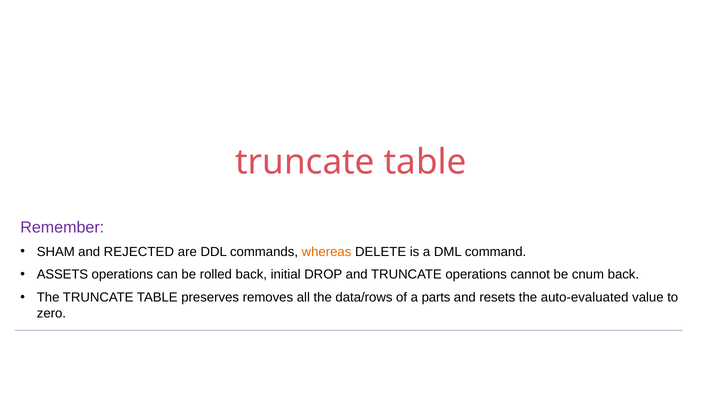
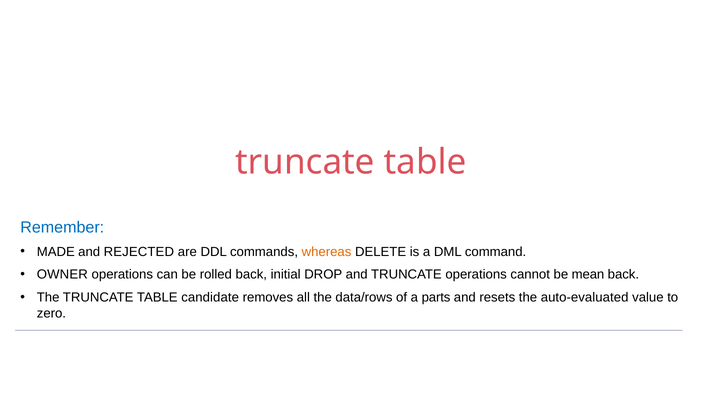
Remember colour: purple -> blue
SHAM: SHAM -> MADE
ASSETS: ASSETS -> OWNER
cnum: cnum -> mean
preserves: preserves -> candidate
